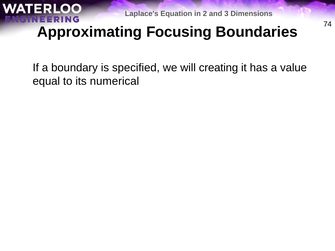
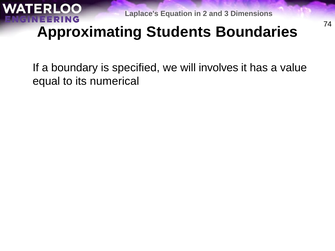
Focusing: Focusing -> Students
creating: creating -> involves
